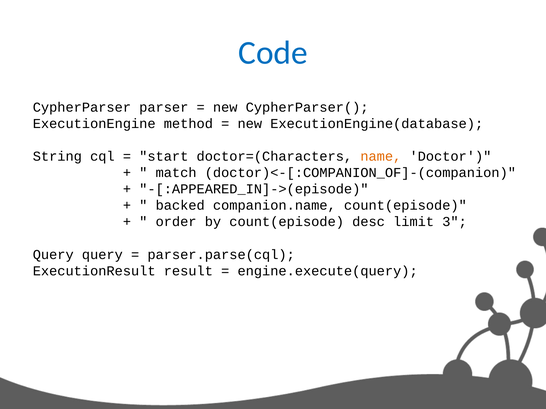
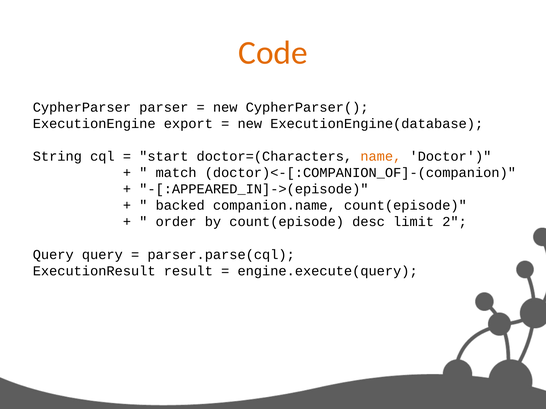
Code colour: blue -> orange
method: method -> export
3: 3 -> 2
